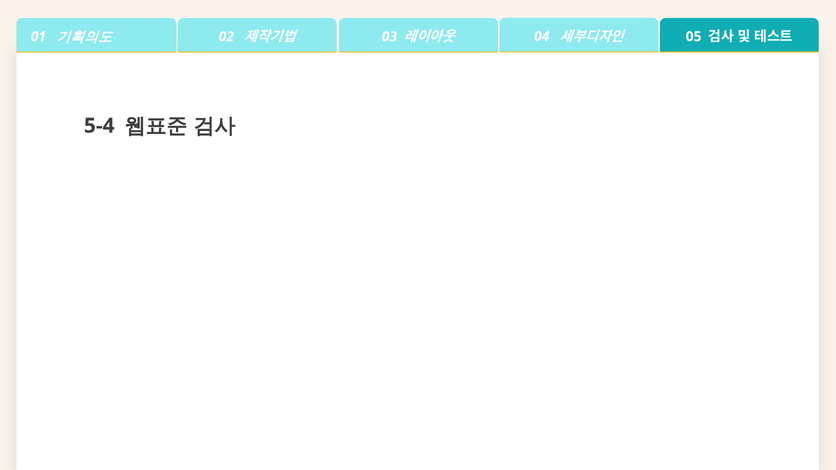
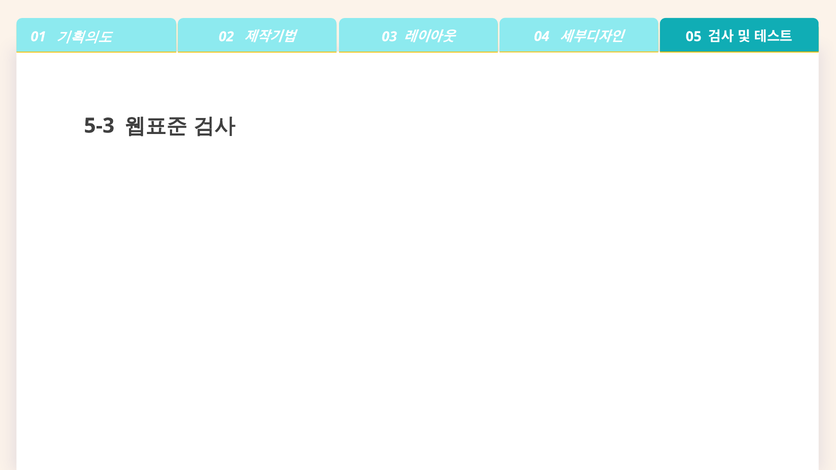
5-4: 5-4 -> 5-3
